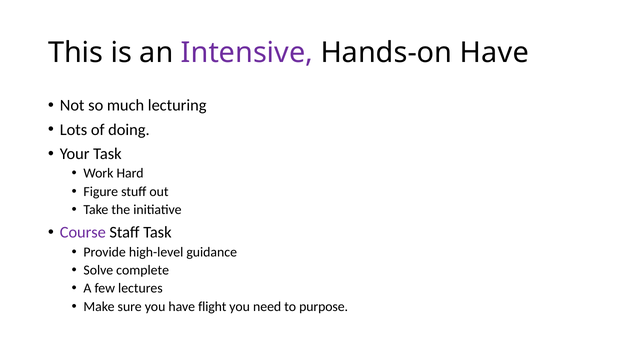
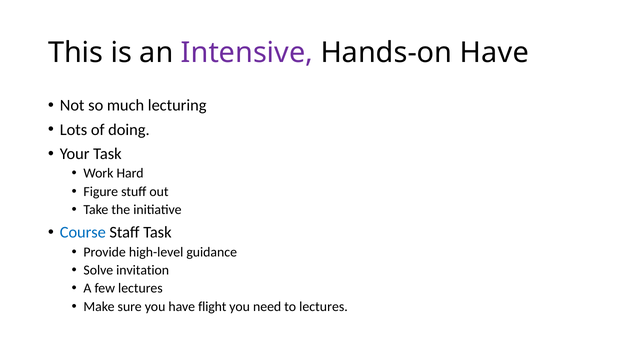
Course colour: purple -> blue
complete: complete -> invitation
to purpose: purpose -> lectures
